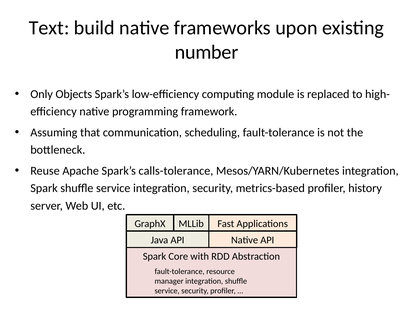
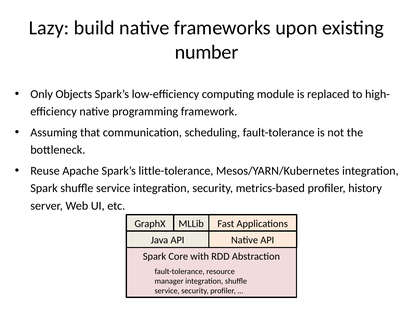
Text: Text -> Lazy
calls-tolerance: calls-tolerance -> little-tolerance
